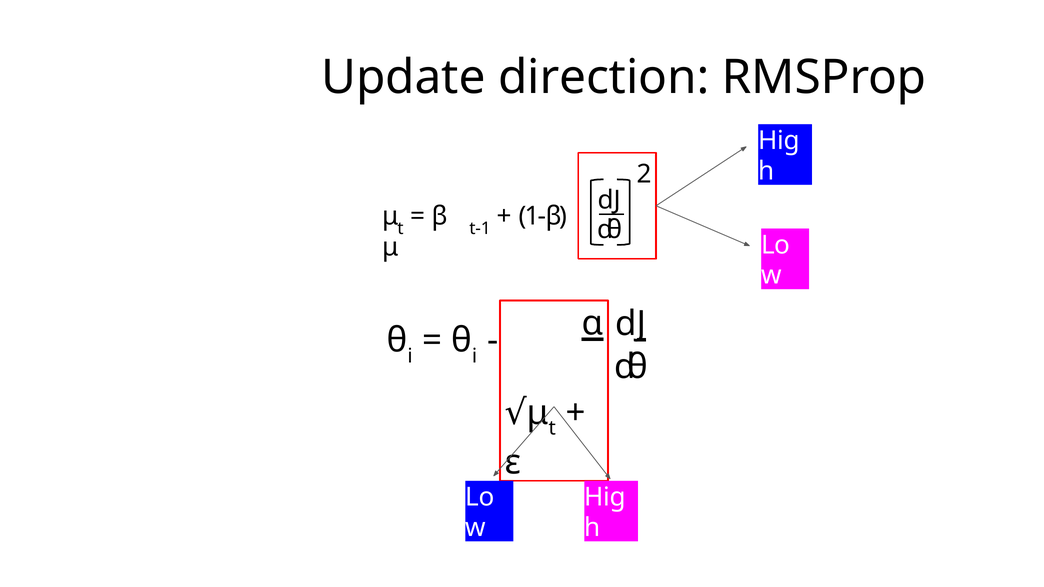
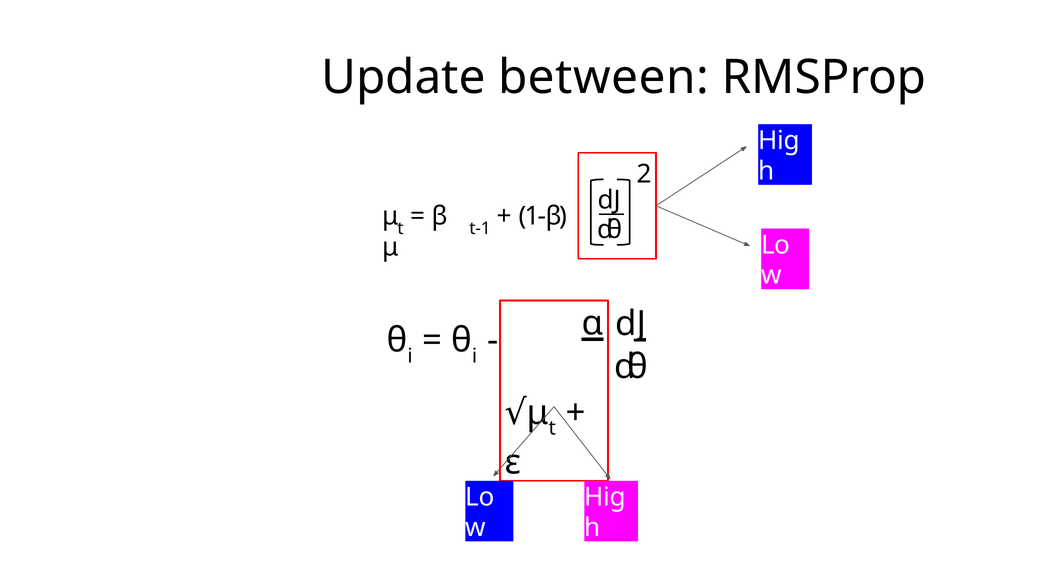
direction: direction -> between
